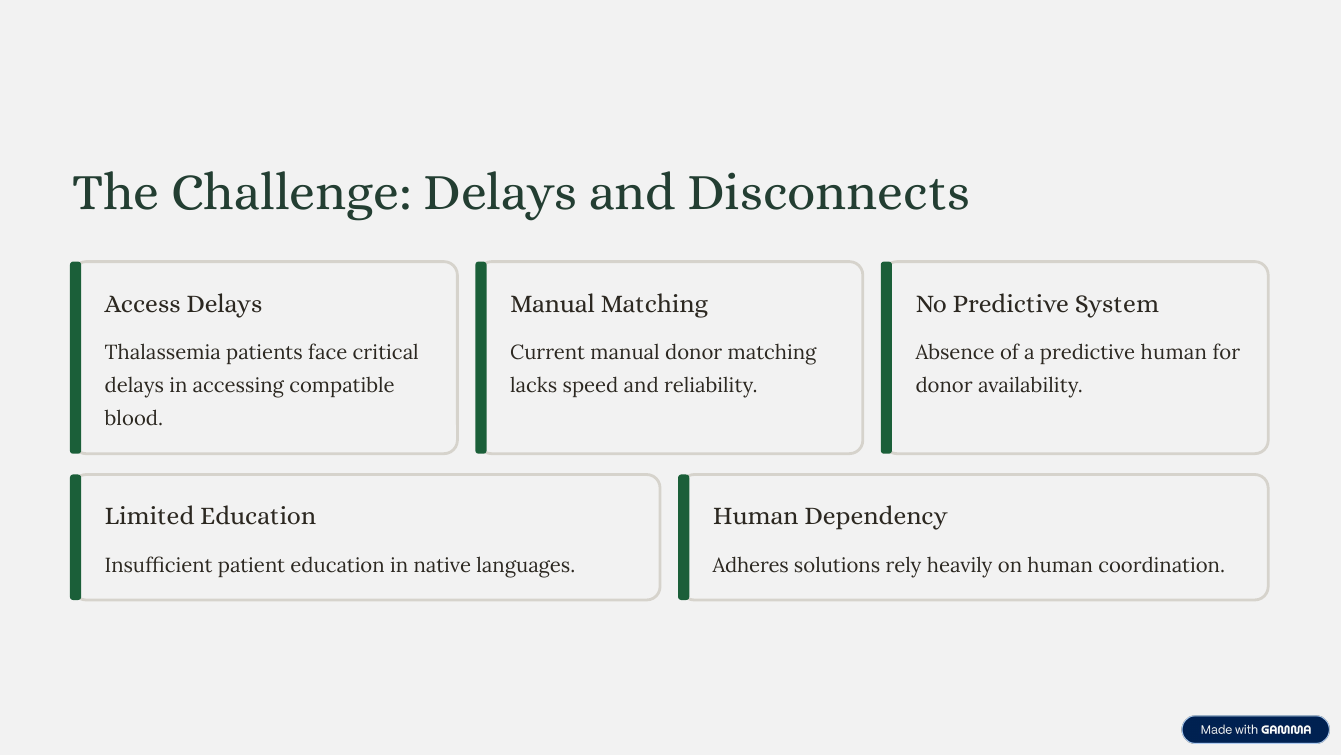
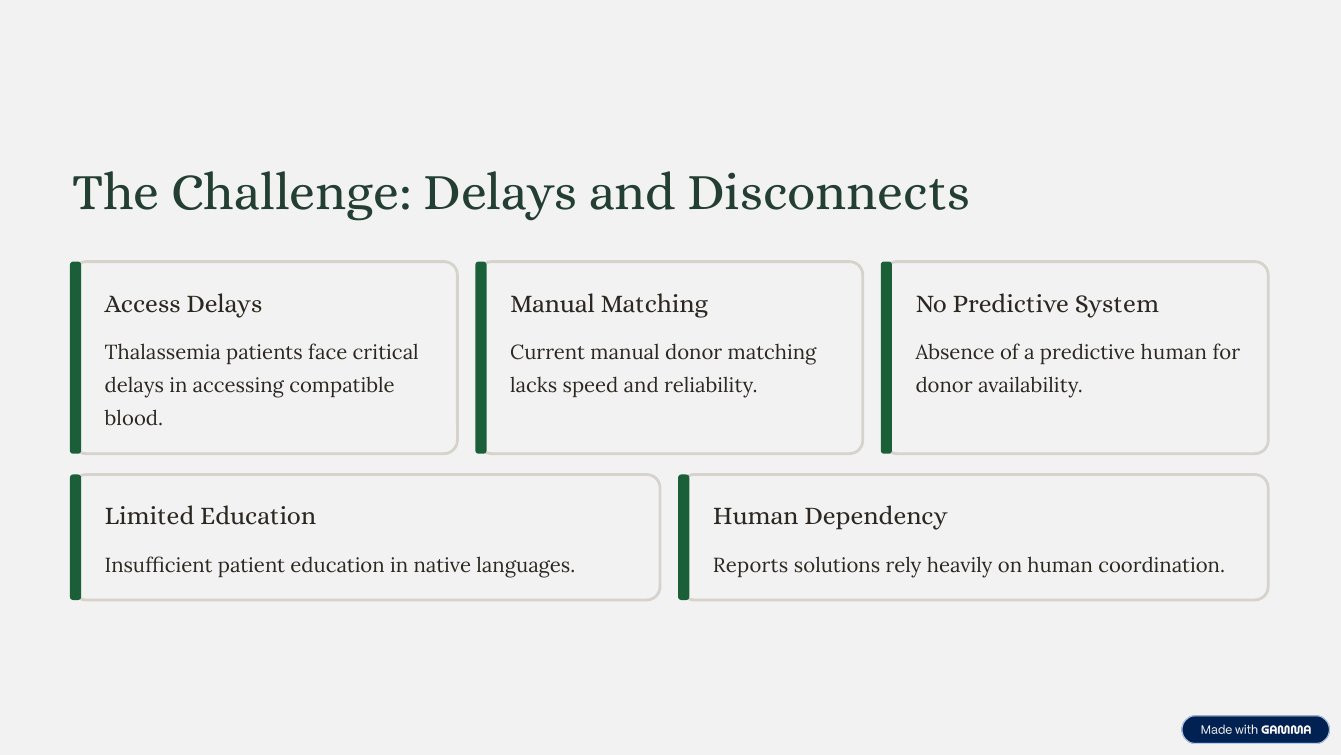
Adheres: Adheres -> Reports
